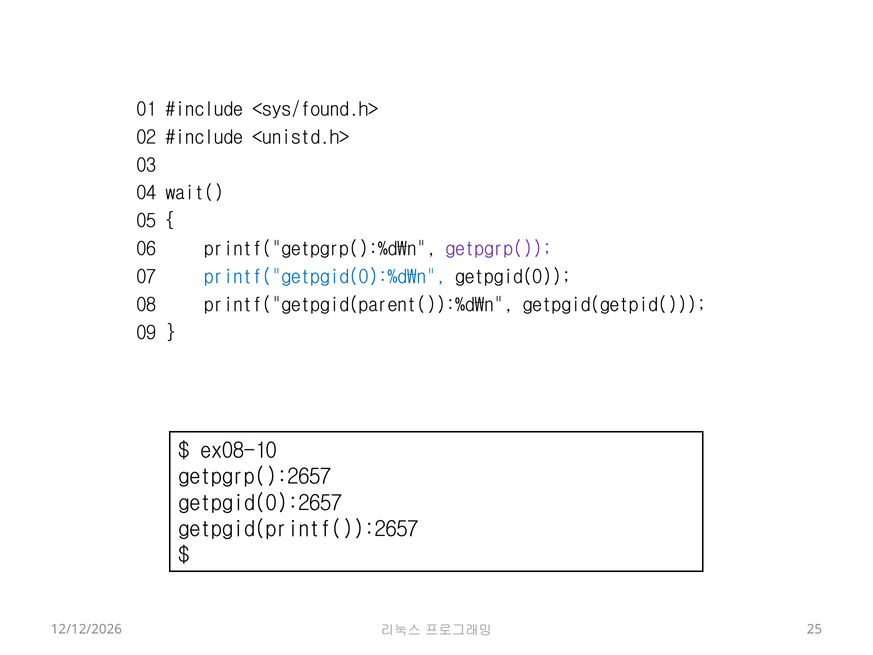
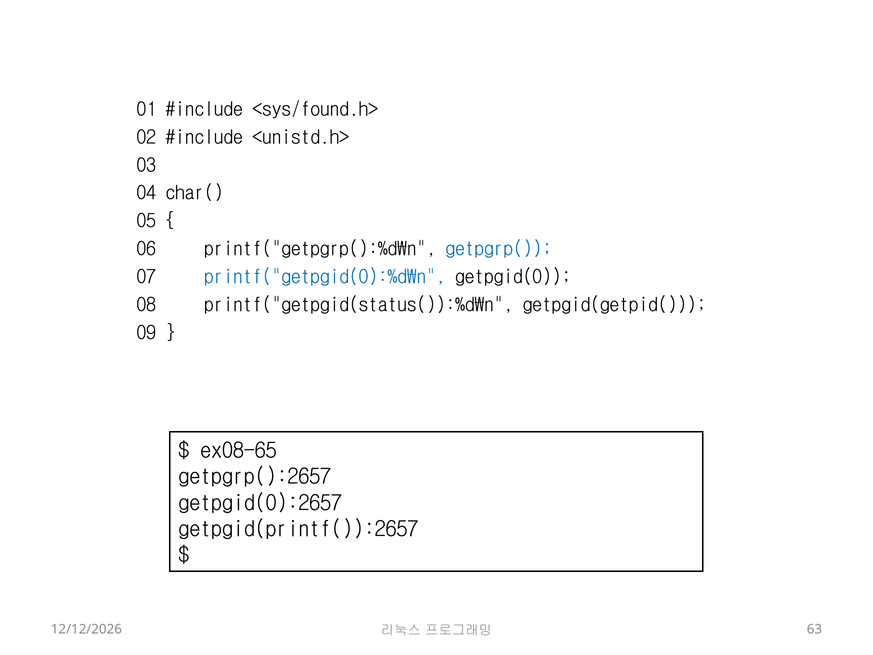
wait(: wait( -> char(
getpgrp( colour: purple -> blue
printf("getpgid(parent()):%d\n: printf("getpgid(parent()):%d\n -> printf("getpgid(status()):%d\n
ex08-10: ex08-10 -> ex08-65
25: 25 -> 63
